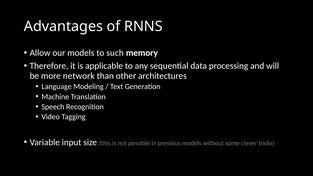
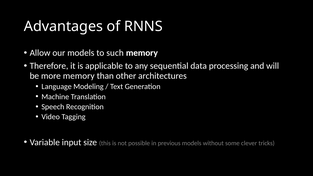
more network: network -> memory
